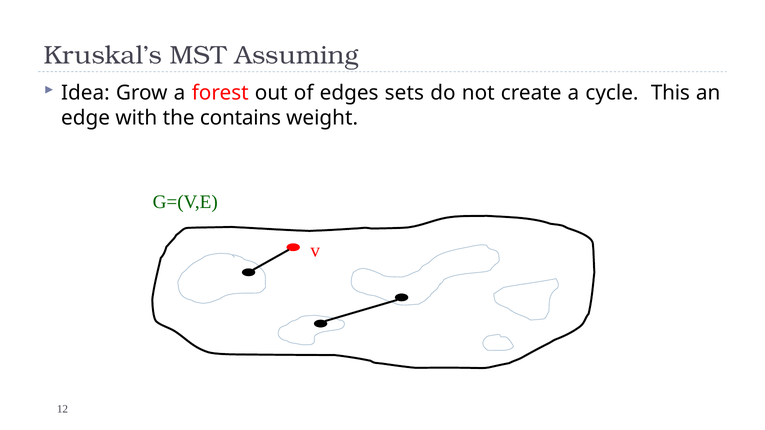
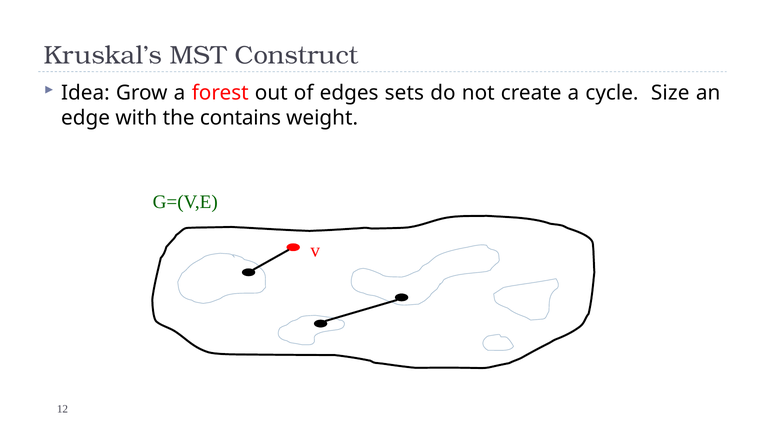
Assuming: Assuming -> Construct
This: This -> Size
